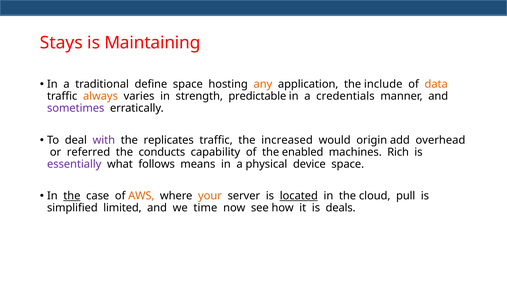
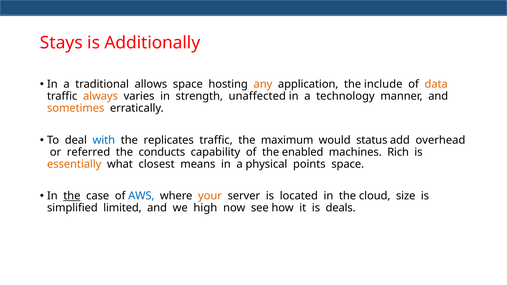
Maintaining: Maintaining -> Additionally
define: define -> allows
predictable: predictable -> unaffected
credentials: credentials -> technology
sometimes colour: purple -> orange
with colour: purple -> blue
increased: increased -> maximum
origin: origin -> status
essentially colour: purple -> orange
follows: follows -> closest
device: device -> points
AWS colour: orange -> blue
located underline: present -> none
pull: pull -> size
time: time -> high
